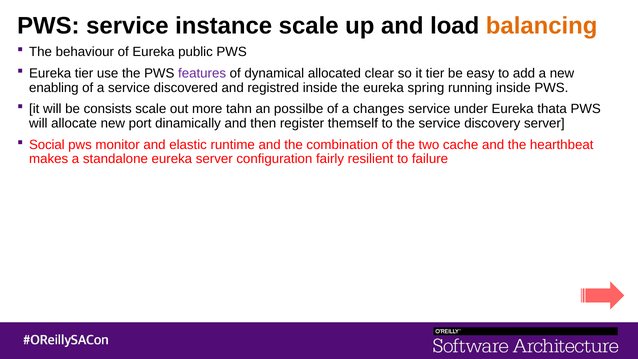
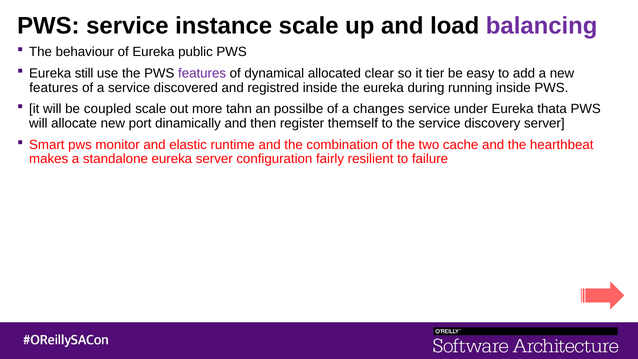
balancing colour: orange -> purple
Eureka tier: tier -> still
enabling at (54, 88): enabling -> features
spring: spring -> during
consists: consists -> coupled
Social: Social -> Smart
